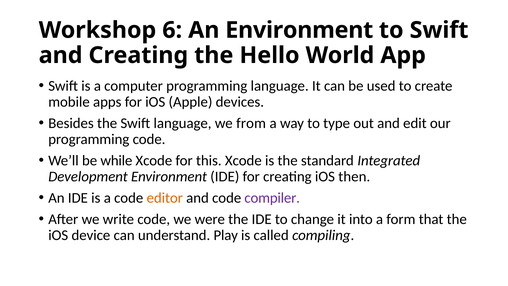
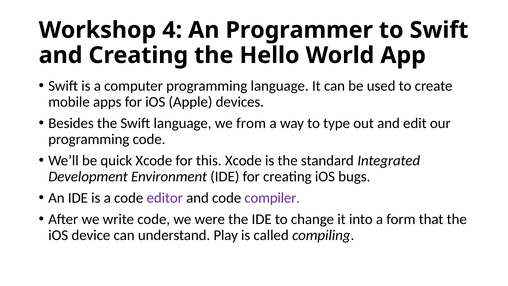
6: 6 -> 4
An Environment: Environment -> Programmer
while: while -> quick
then: then -> bugs
editor colour: orange -> purple
